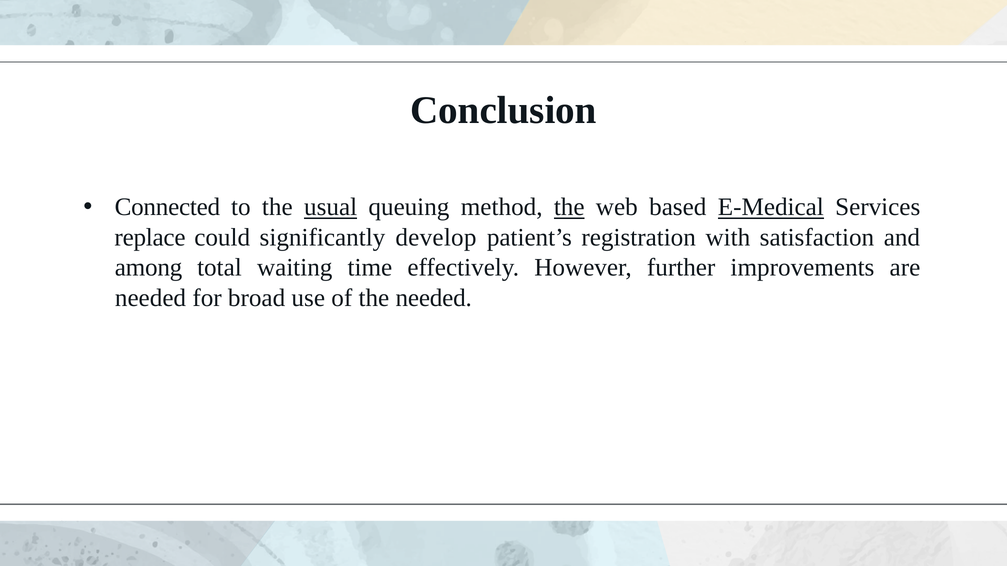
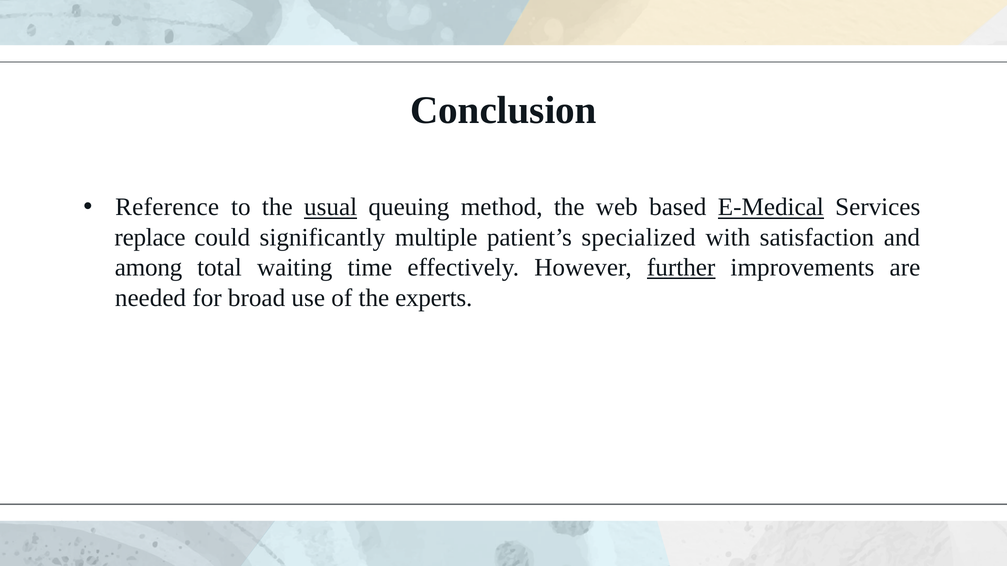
Connected: Connected -> Reference
the at (569, 207) underline: present -> none
develop: develop -> multiple
registration: registration -> specialized
further underline: none -> present
the needed: needed -> experts
